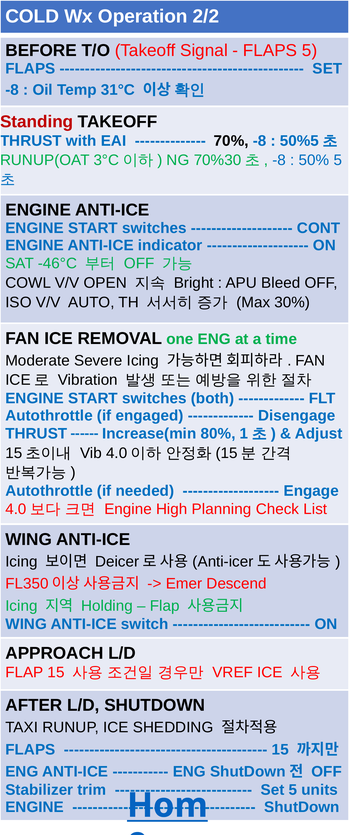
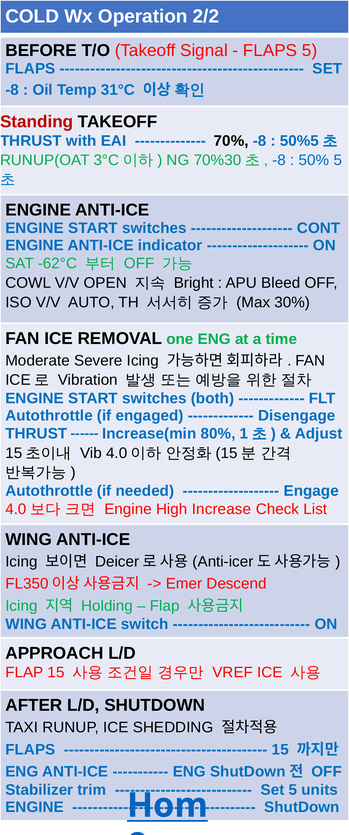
-46°C: -46°C -> -62°C
Planning: Planning -> Increase
